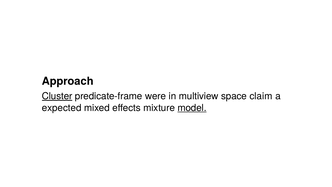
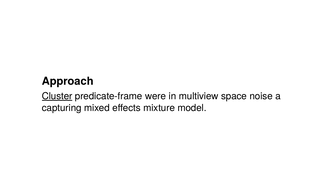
claim: claim -> noise
expected: expected -> capturing
model underline: present -> none
